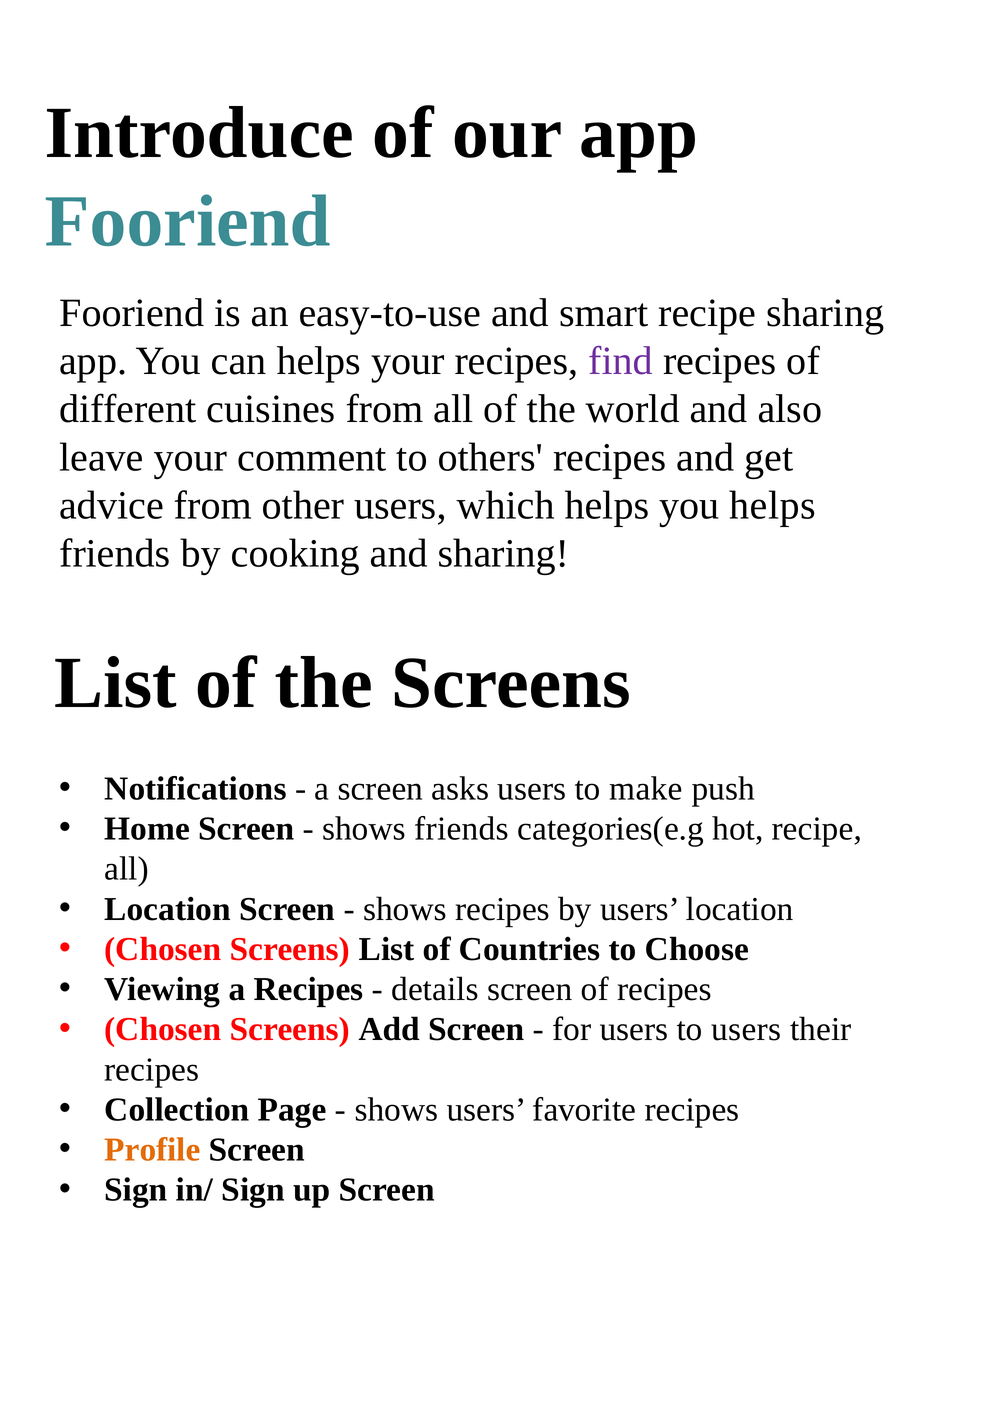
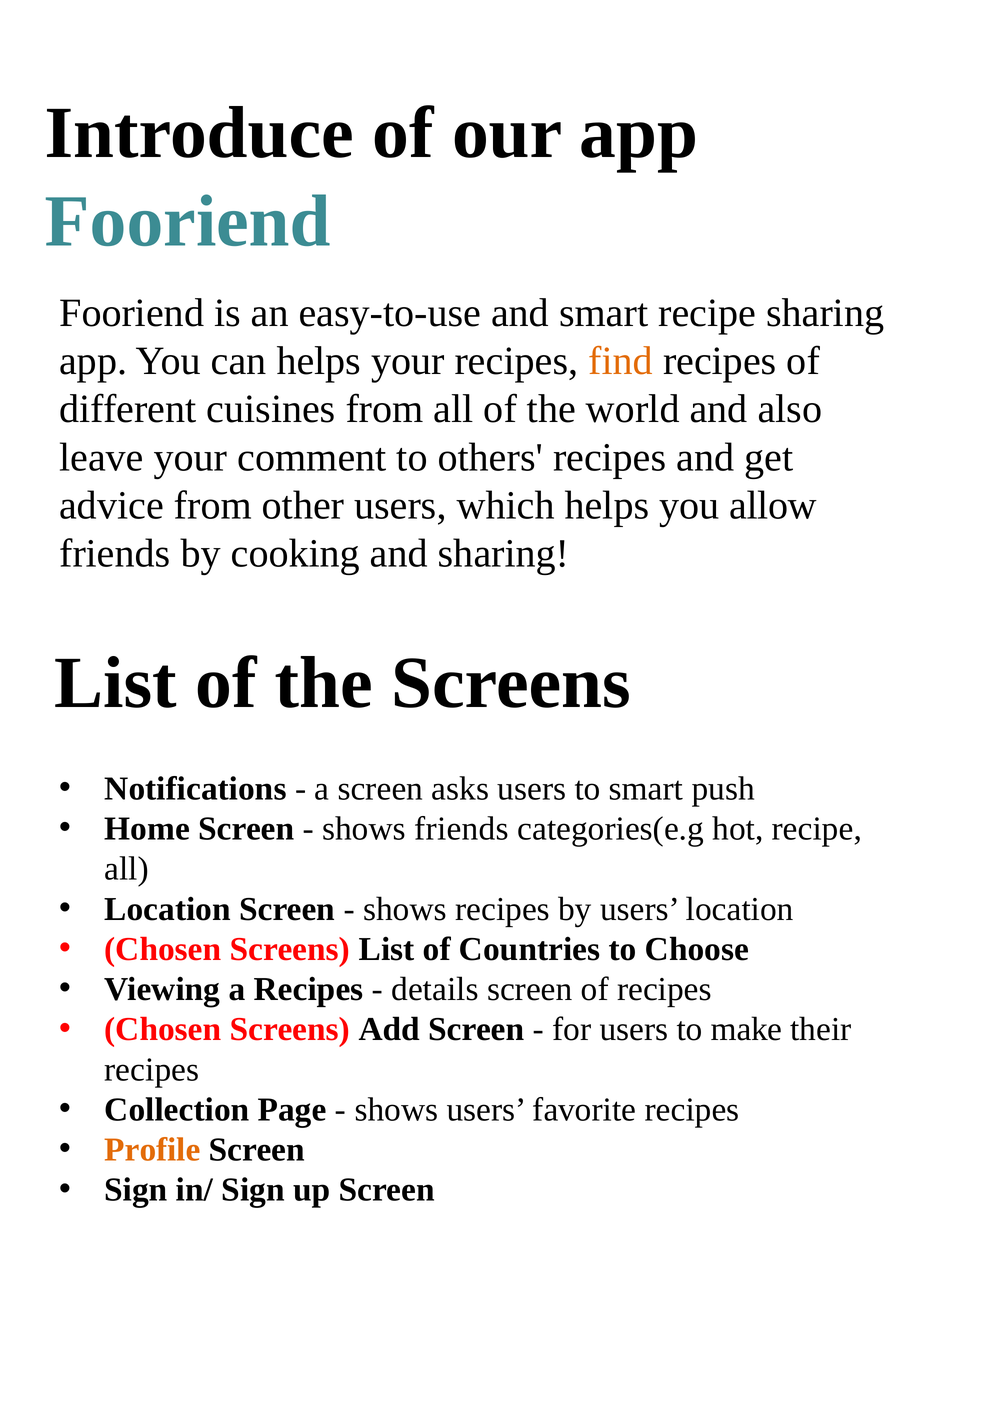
find colour: purple -> orange
you helps: helps -> allow
to make: make -> smart
to users: users -> make
